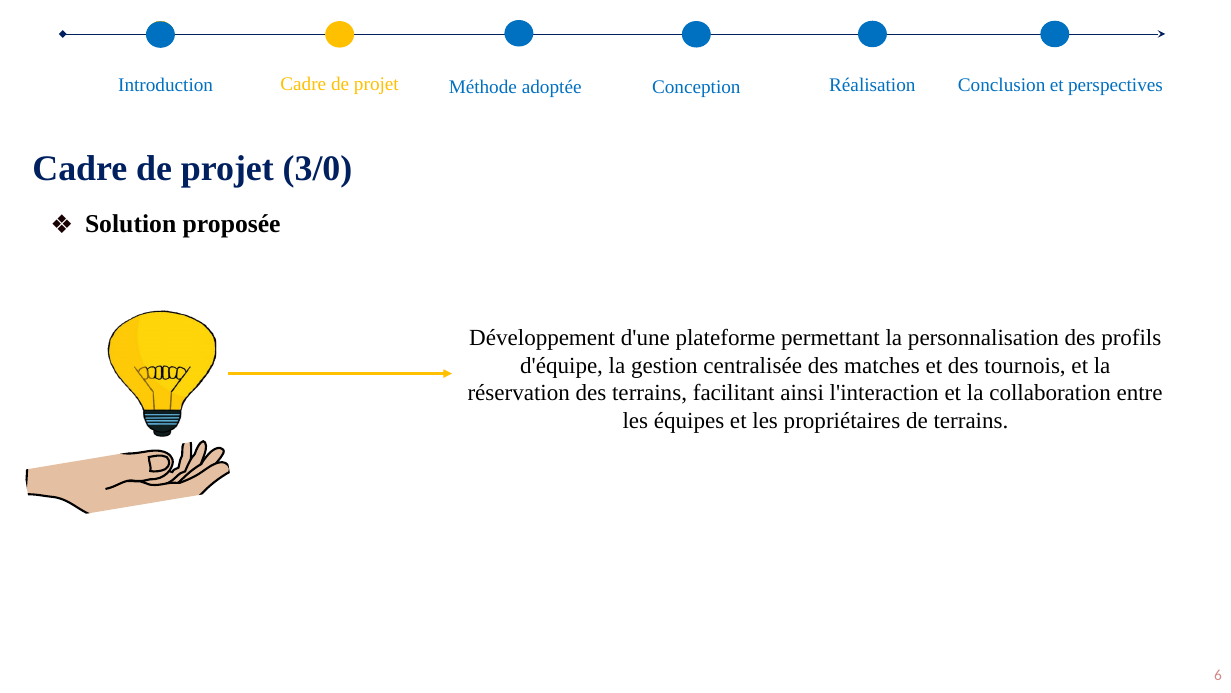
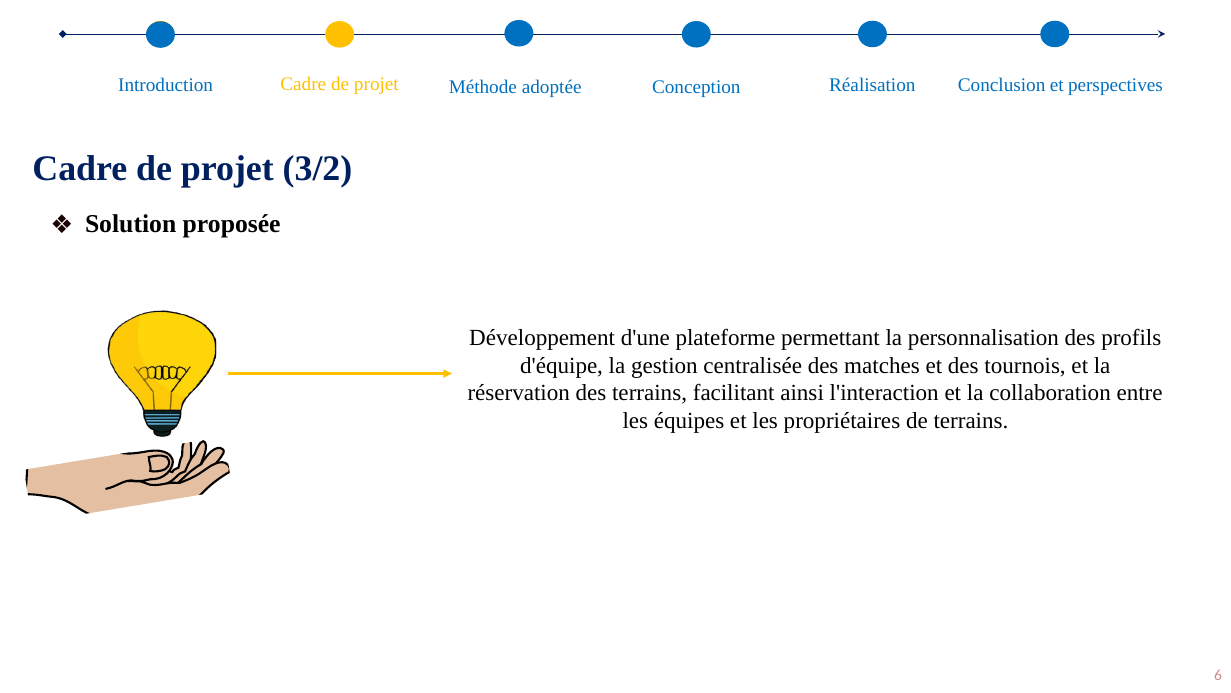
3/0: 3/0 -> 3/2
